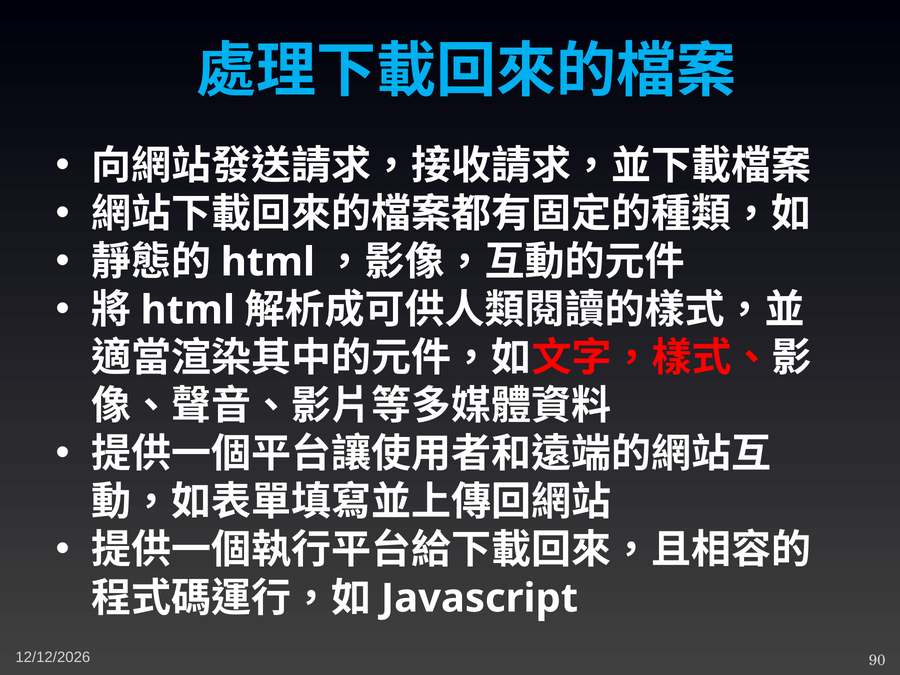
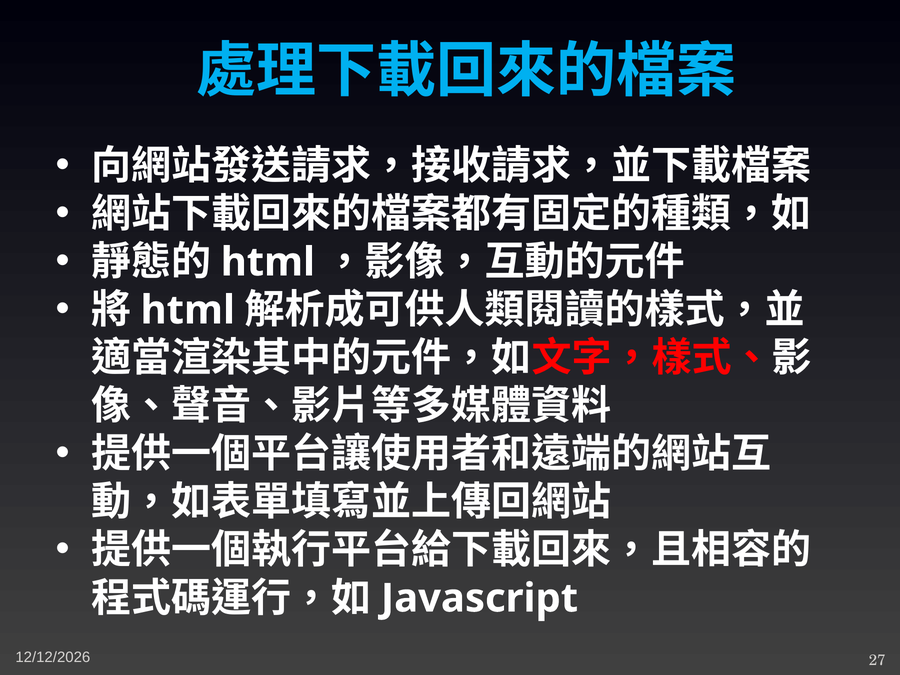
90: 90 -> 27
